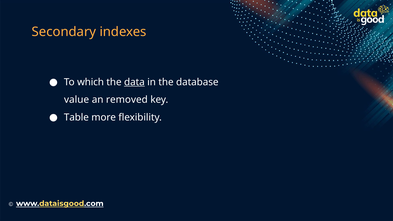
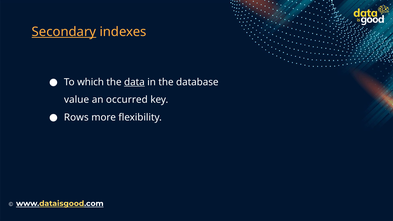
Secondary underline: none -> present
removed: removed -> occurred
Table: Table -> Rows
